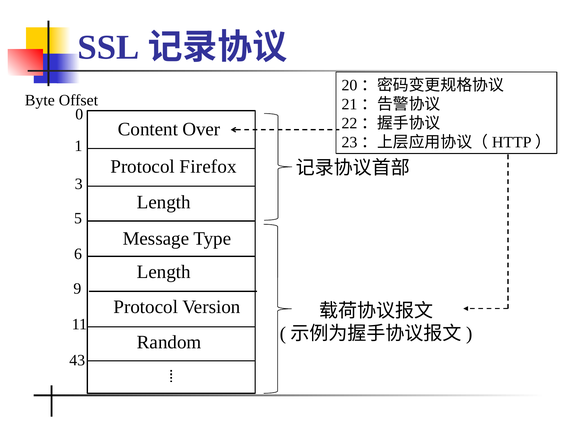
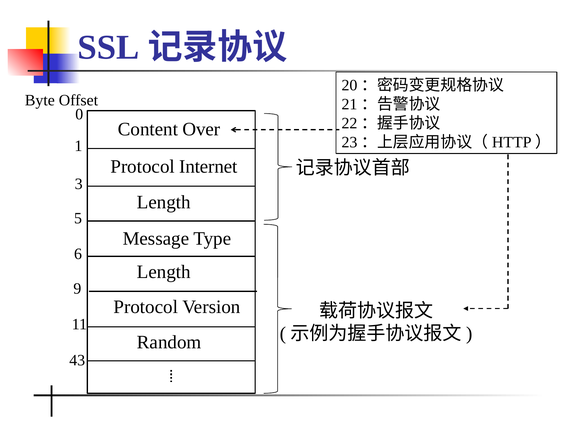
Firefox: Firefox -> Internet
